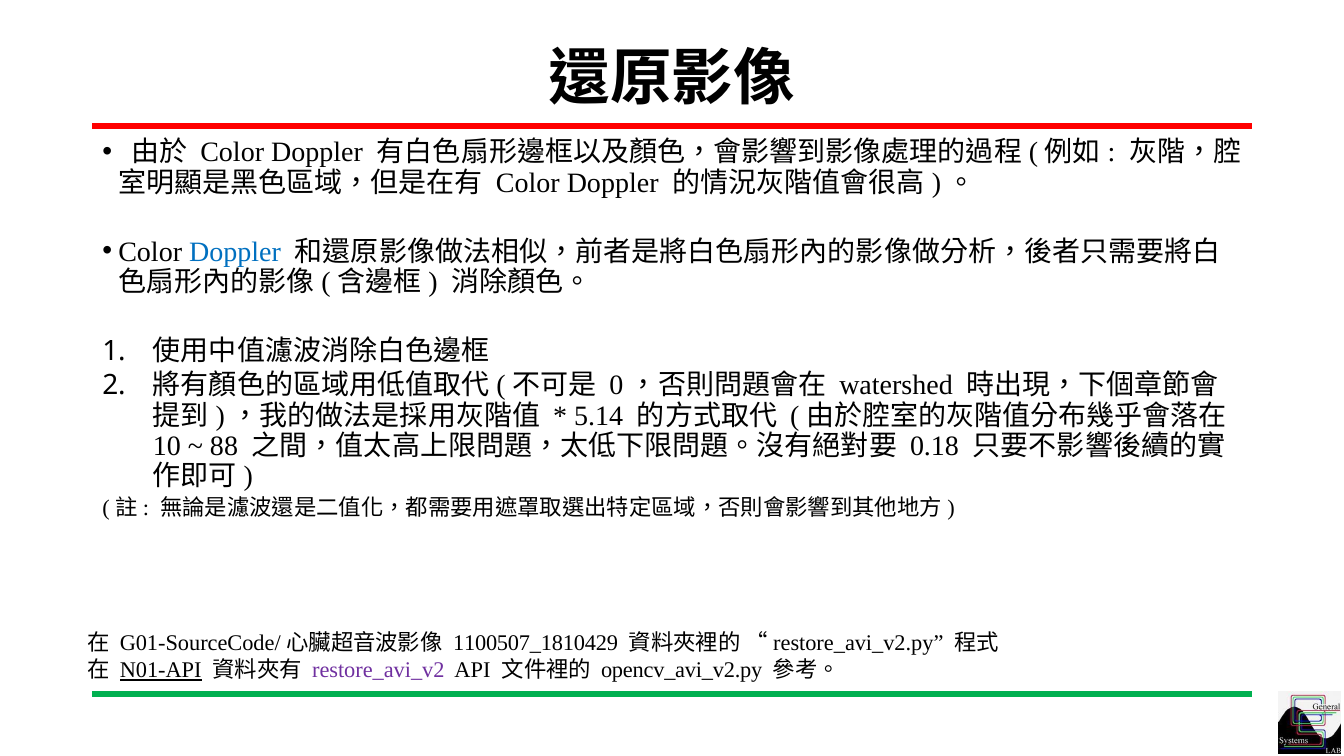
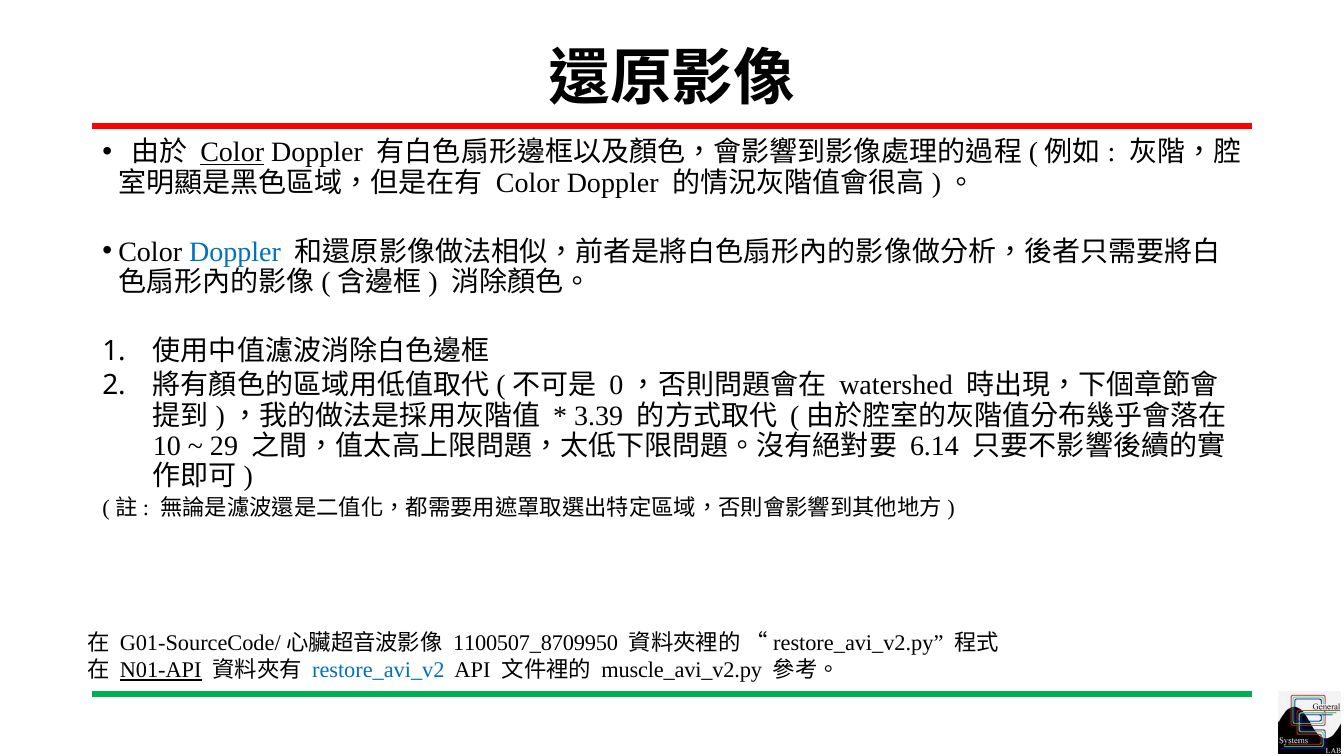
Color at (232, 153) underline: none -> present
5.14: 5.14 -> 3.39
88: 88 -> 29
0.18: 0.18 -> 6.14
1100507_1810429: 1100507_1810429 -> 1100507_8709950
restore_avi_v2 colour: purple -> blue
opencv_avi_v2.py: opencv_avi_v2.py -> muscle_avi_v2.py
